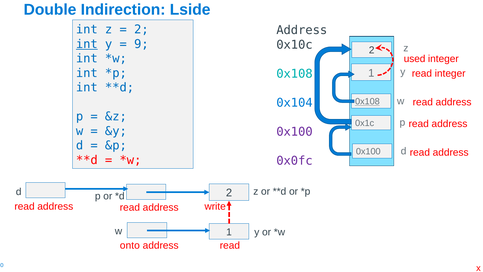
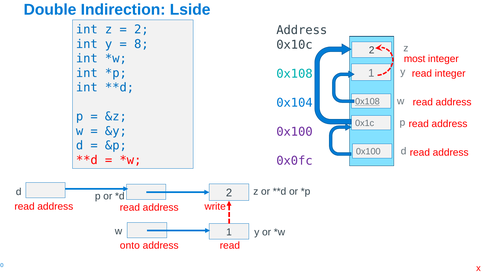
int at (87, 44) underline: present -> none
9: 9 -> 8
used: used -> most
